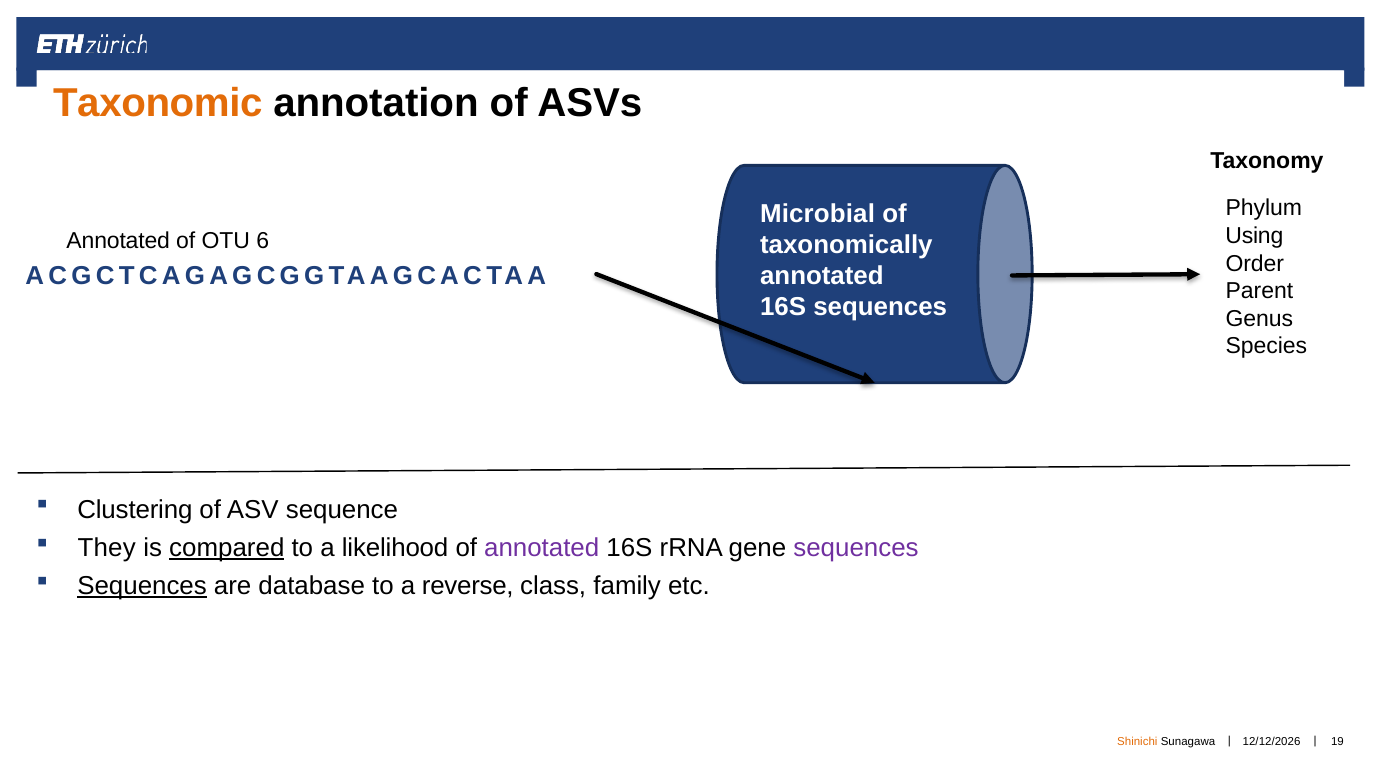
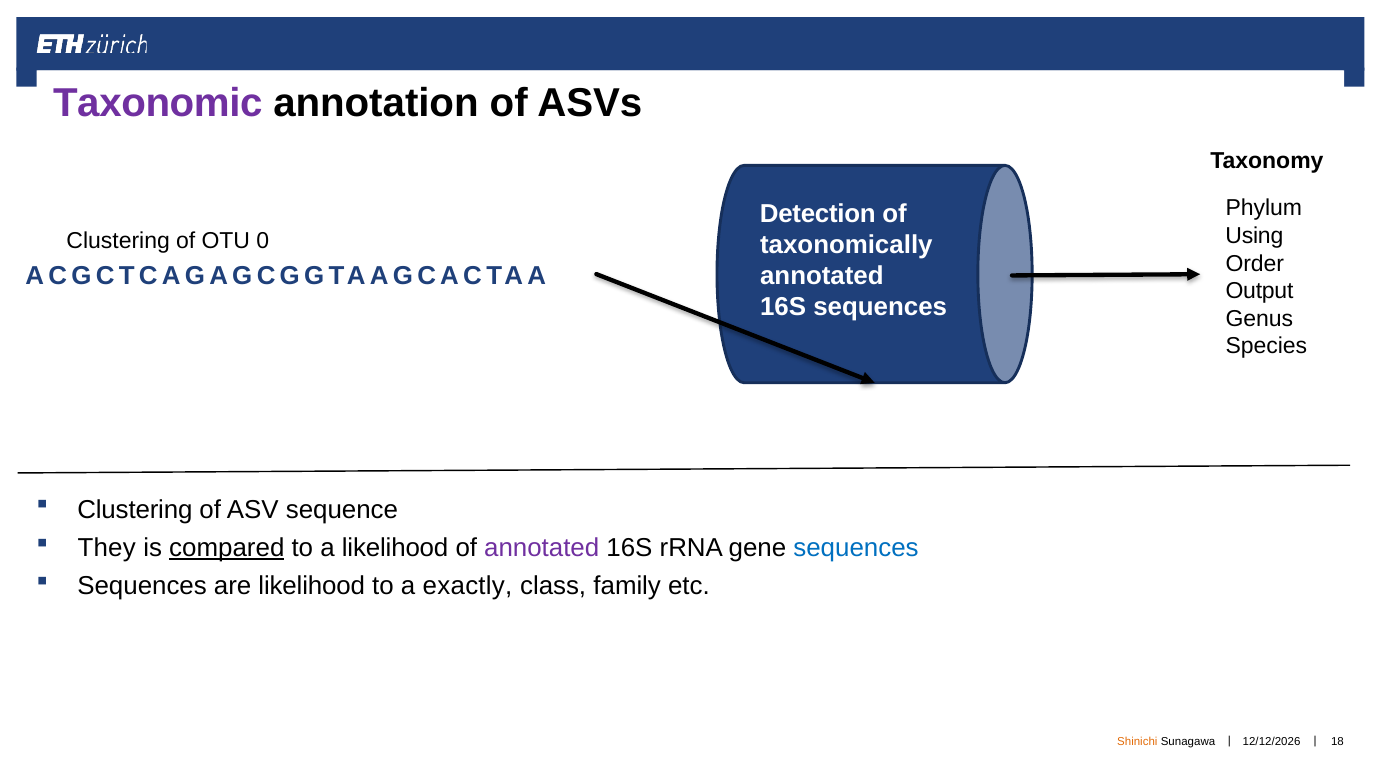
Taxonomic colour: orange -> purple
Microbial: Microbial -> Detection
Annotated at (118, 241): Annotated -> Clustering
6: 6 -> 0
Parent: Parent -> Output
sequences at (856, 548) colour: purple -> blue
Sequences at (142, 586) underline: present -> none
are database: database -> likelihood
reverse: reverse -> exactly
19: 19 -> 18
